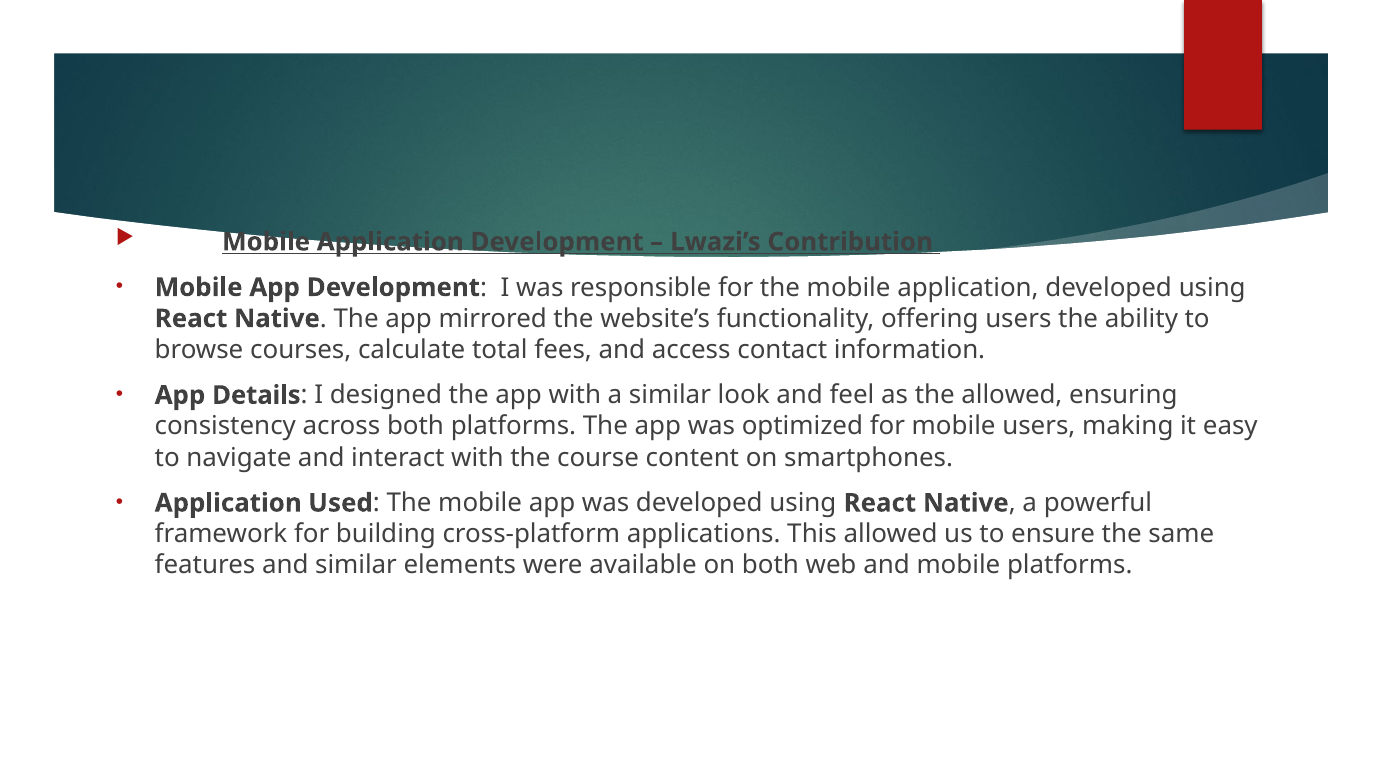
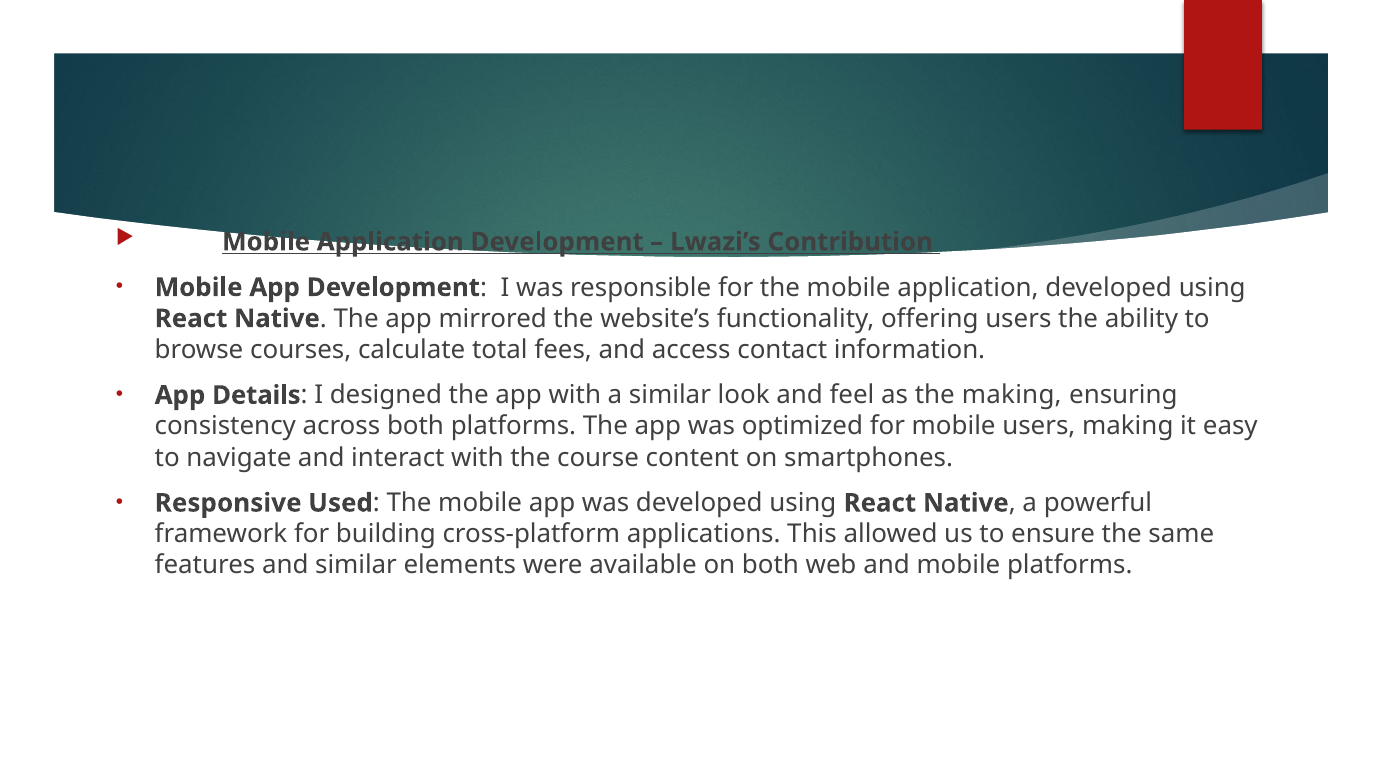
the allowed: allowed -> making
Application at (228, 503): Application -> Responsive
